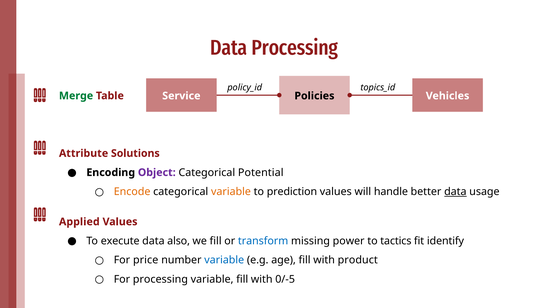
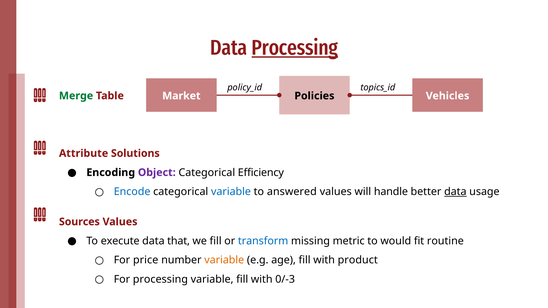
Processing at (295, 48) underline: none -> present
Service: Service -> Market
Potential: Potential -> Efficiency
Encode colour: orange -> blue
variable at (231, 192) colour: orange -> blue
prediction: prediction -> answered
Applied: Applied -> Sources
also: also -> that
power: power -> metric
tactics: tactics -> would
identify: identify -> routine
variable at (224, 260) colour: blue -> orange
0/-5: 0/-5 -> 0/-3
